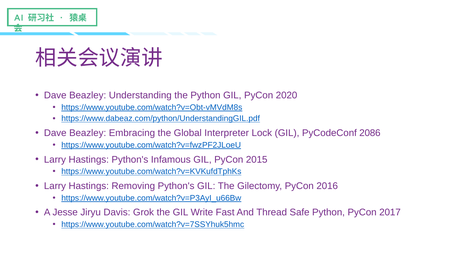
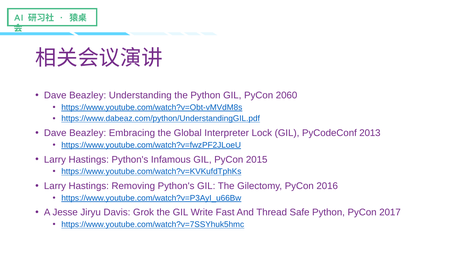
2020: 2020 -> 2060
2086: 2086 -> 2013
